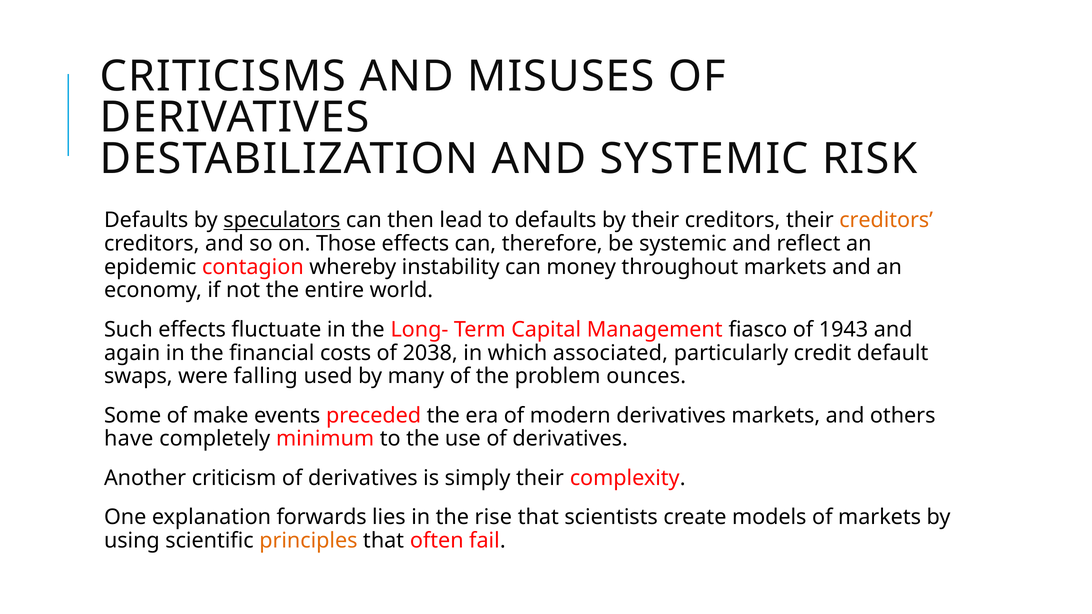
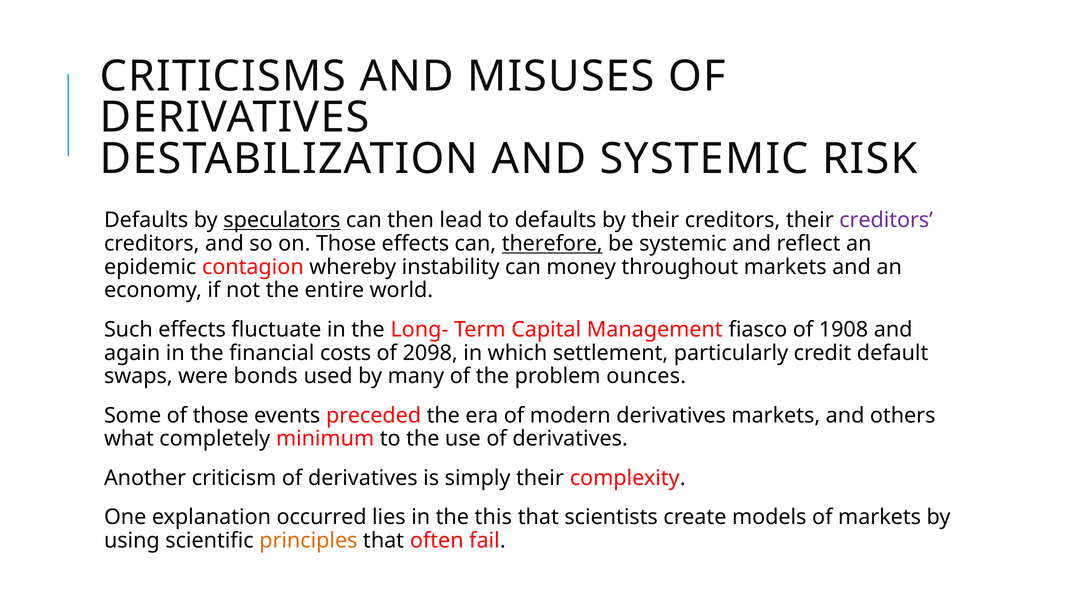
creditors at (886, 220) colour: orange -> purple
therefore underline: none -> present
1943: 1943 -> 1908
2038: 2038 -> 2098
associated: associated -> settlement
falling: falling -> bonds
of make: make -> those
have: have -> what
forwards: forwards -> occurred
rise: rise -> this
